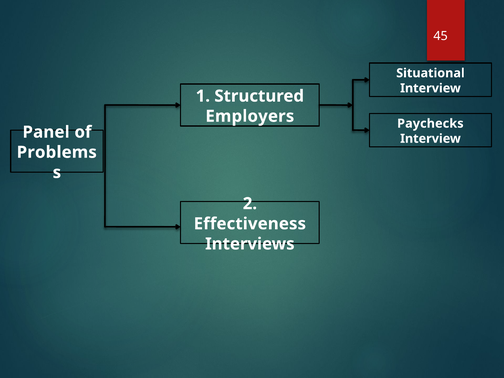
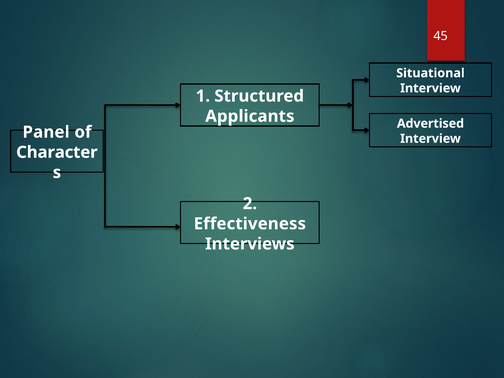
Employers: Employers -> Applicants
Paychecks: Paychecks -> Advertised
Problems: Problems -> Character
